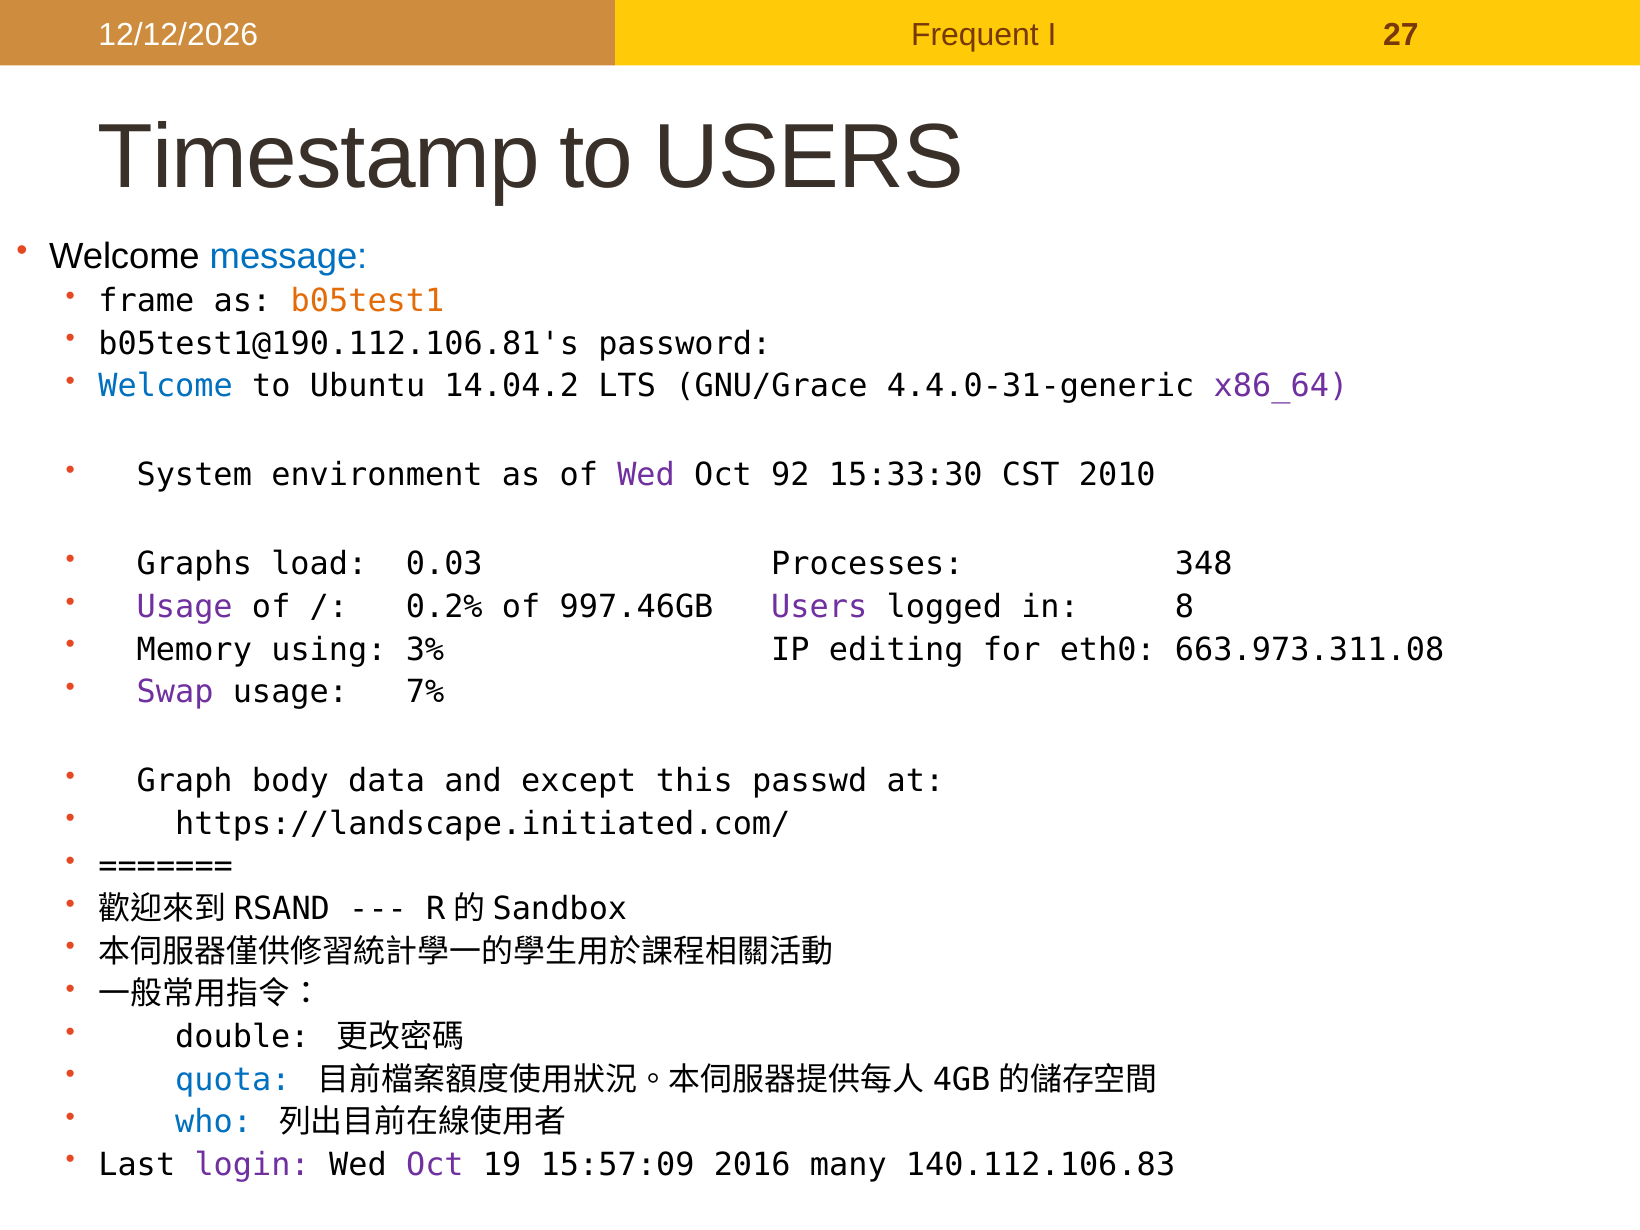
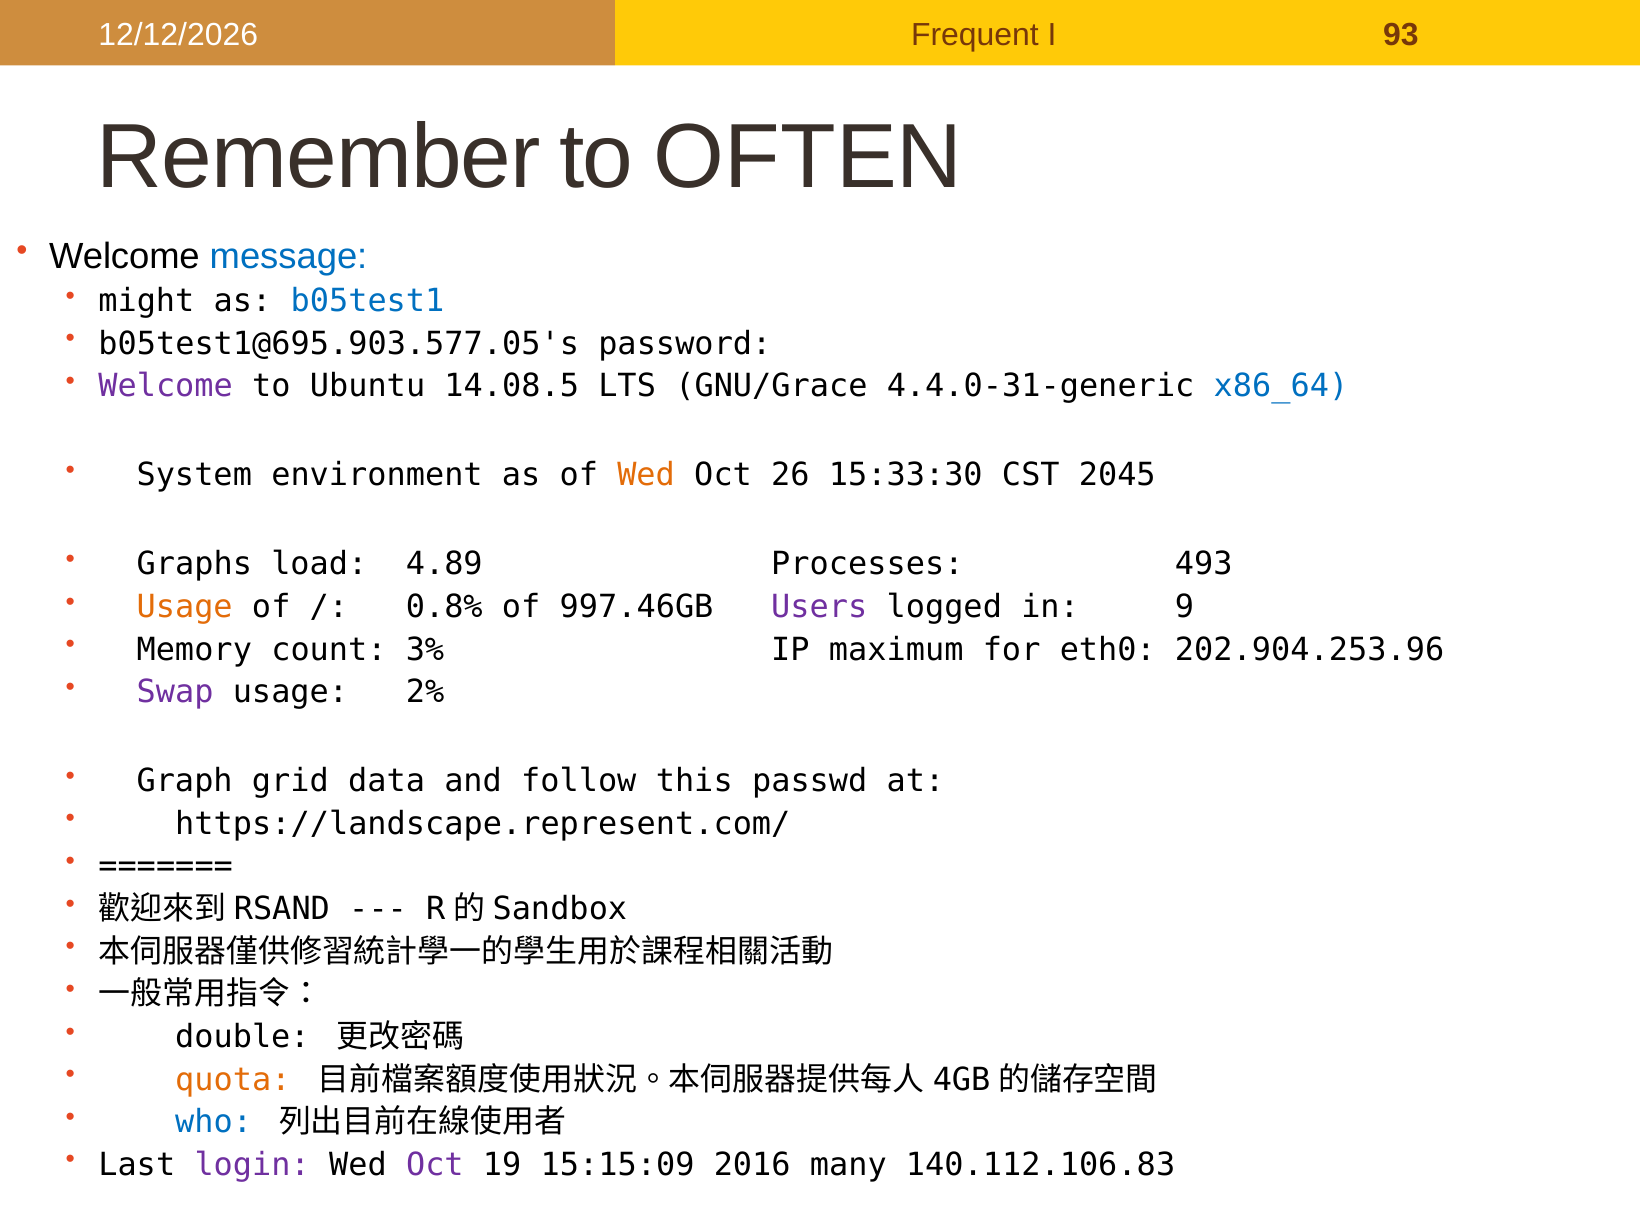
27: 27 -> 93
Timestamp: Timestamp -> Remember
to USERS: USERS -> OFTEN
frame: frame -> might
b05test1 colour: orange -> blue
b05test1@190.112.106.81's: b05test1@190.112.106.81's -> b05test1@695.903.577.05's
Welcome at (166, 386) colour: blue -> purple
14.04.2: 14.04.2 -> 14.08.5
x86_64 colour: purple -> blue
Wed at (646, 475) colour: purple -> orange
92: 92 -> 26
2010: 2010 -> 2045
0.03: 0.03 -> 4.89
348: 348 -> 493
Usage at (185, 607) colour: purple -> orange
0.2%: 0.2% -> 0.8%
8: 8 -> 9
using: using -> count
editing: editing -> maximum
663.973.311.08: 663.973.311.08 -> 202.904.253.96
7%: 7% -> 2%
body: body -> grid
except: except -> follow
https://landscape.initiated.com/: https://landscape.initiated.com/ -> https://landscape.represent.com/
quota colour: blue -> orange
15:57:09: 15:57:09 -> 15:15:09
